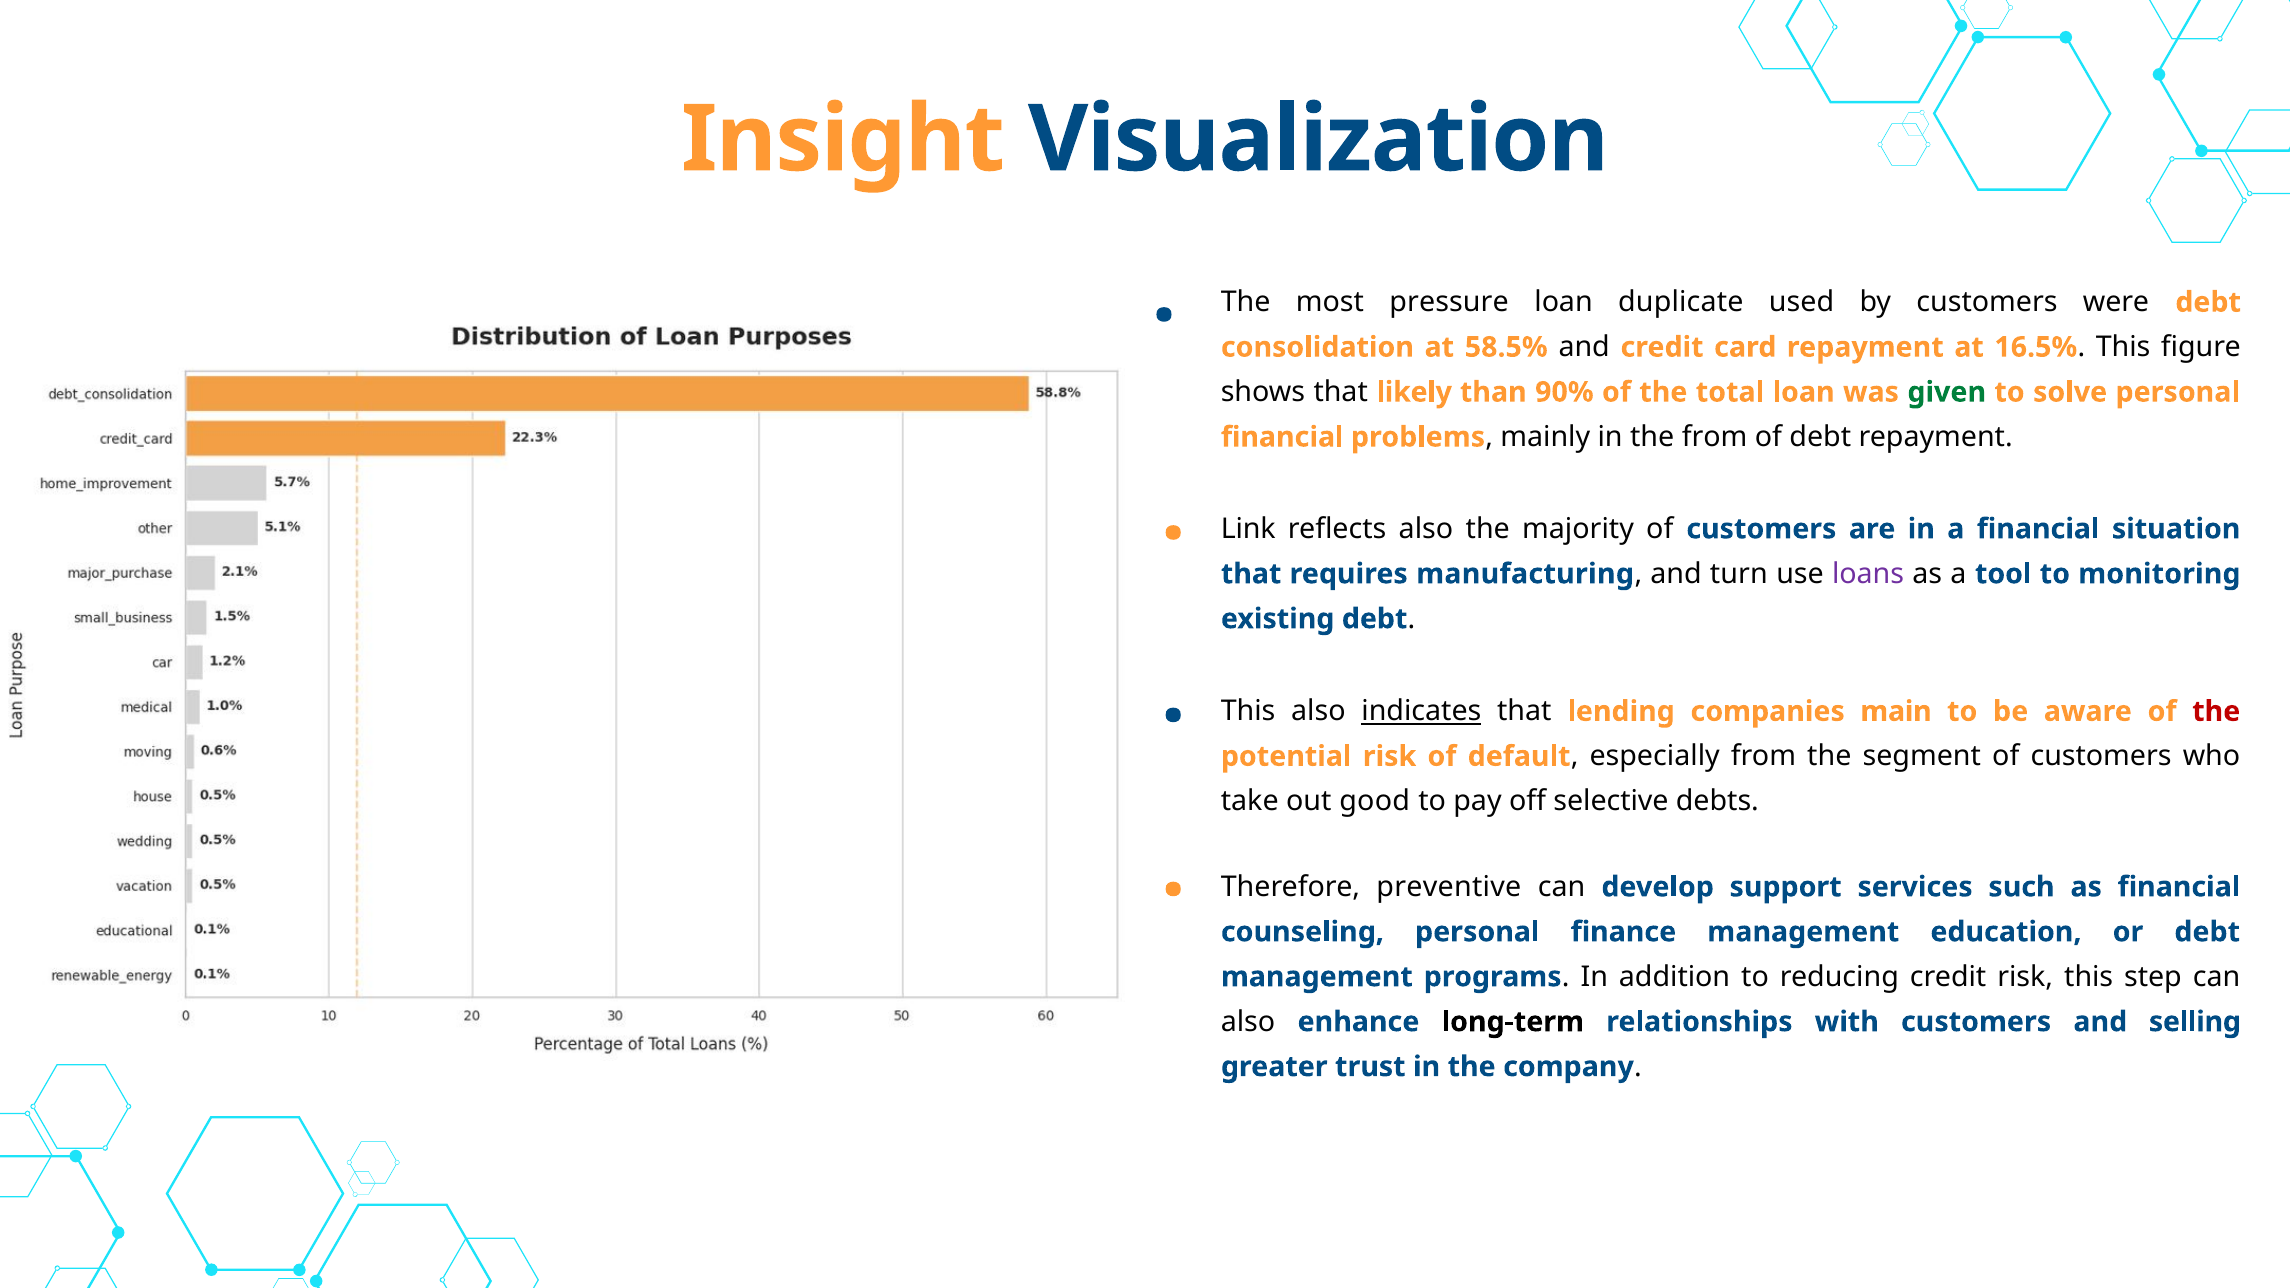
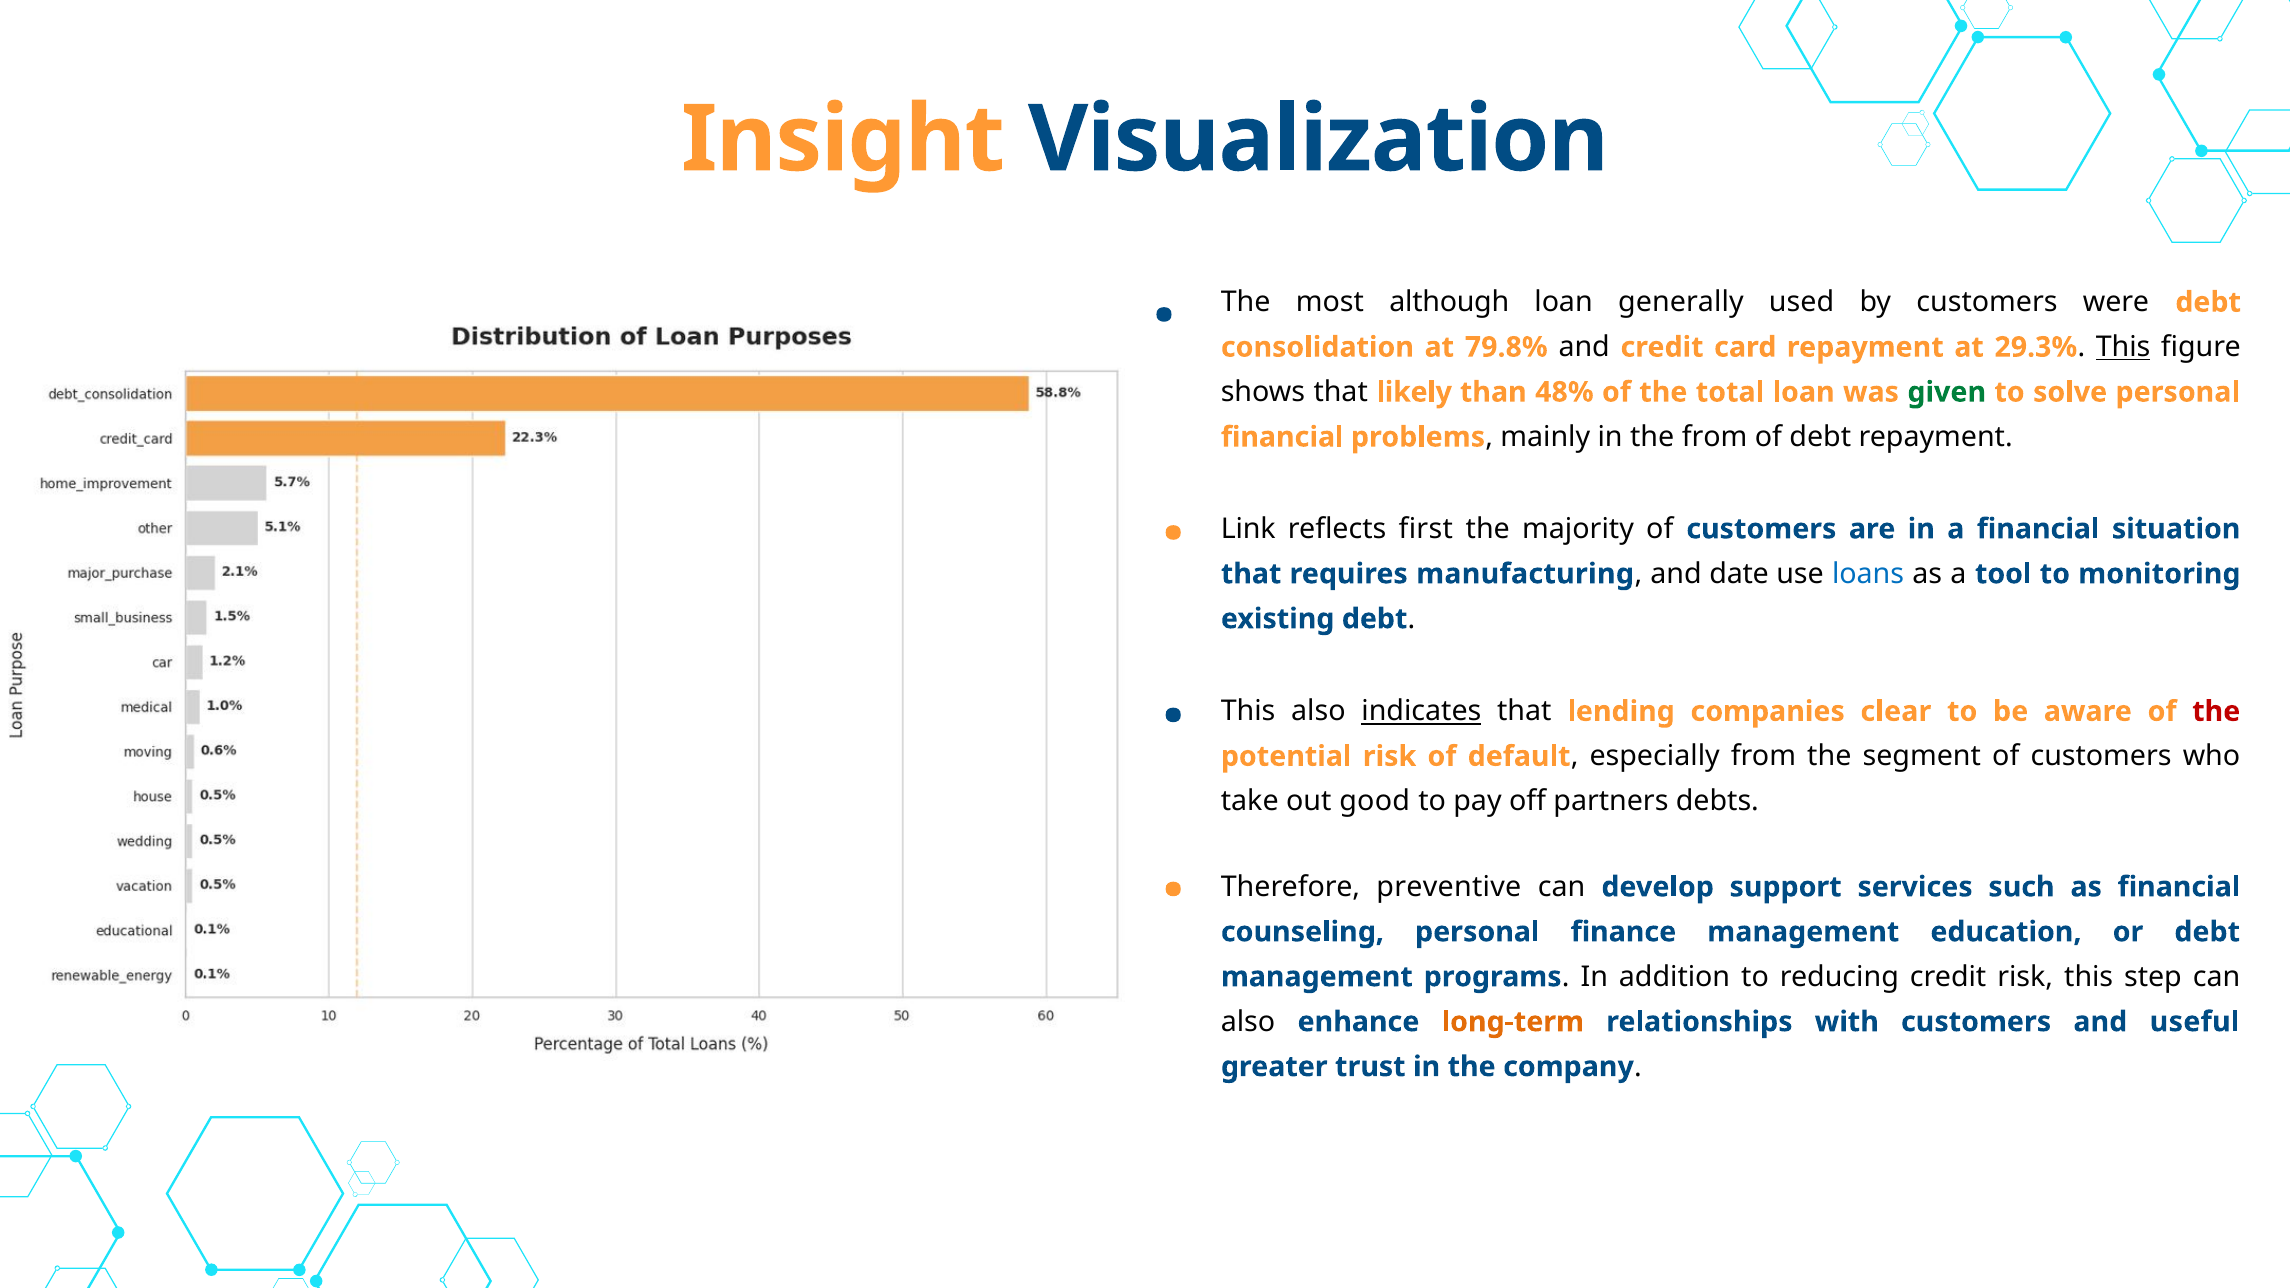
pressure: pressure -> although
duplicate: duplicate -> generally
58.5%: 58.5% -> 79.8%
16.5%: 16.5% -> 29.3%
This at (2123, 347) underline: none -> present
90%: 90% -> 48%
reflects also: also -> first
turn: turn -> date
loans colour: purple -> blue
main: main -> clear
selective: selective -> partners
long-term colour: black -> orange
selling: selling -> useful
